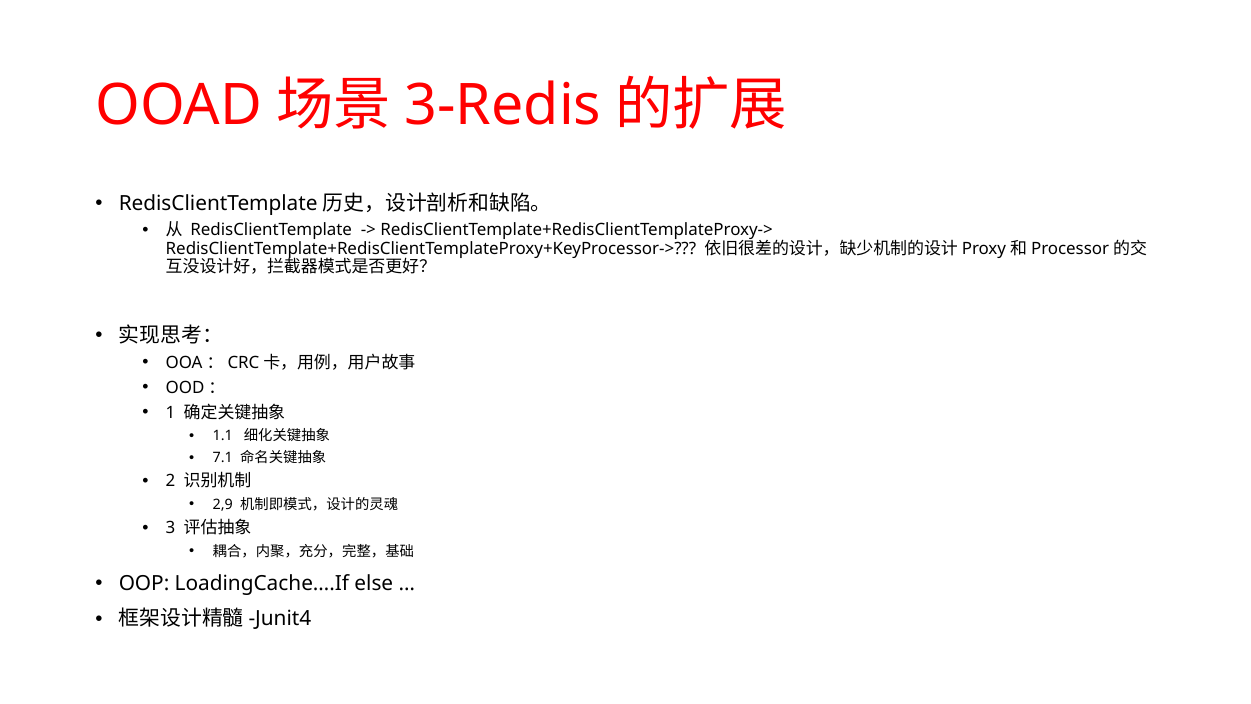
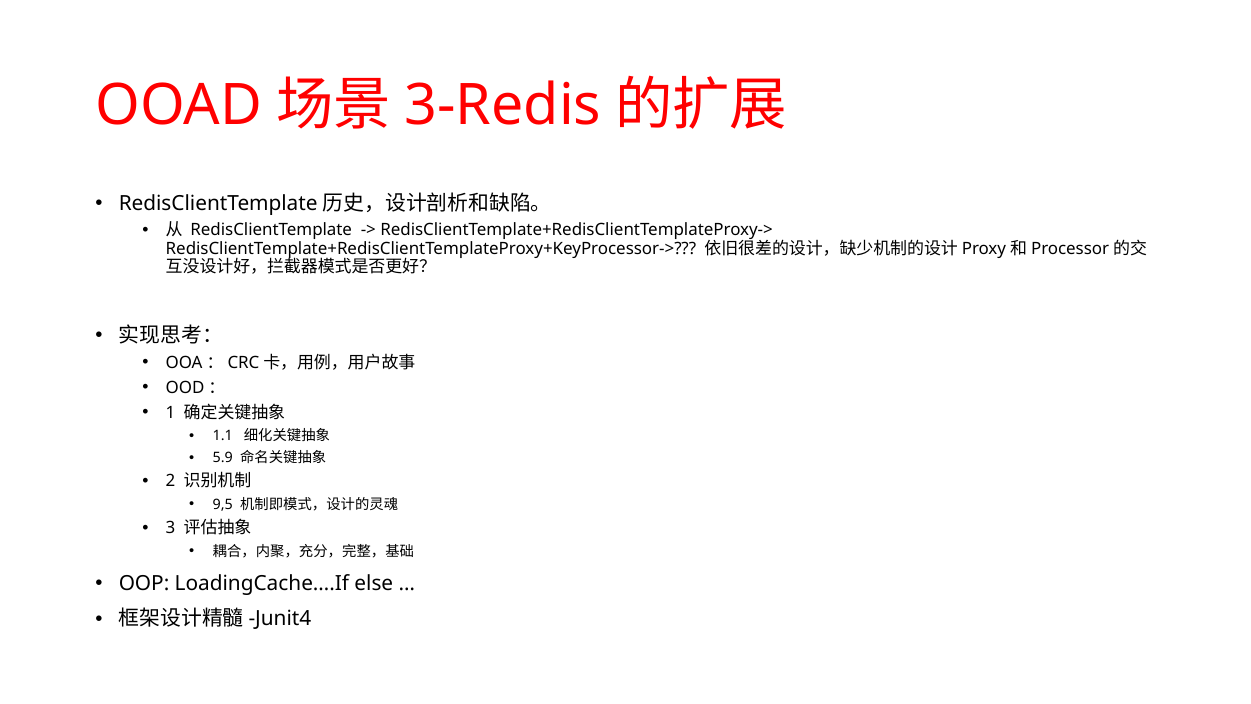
7.1: 7.1 -> 5.9
2,9: 2,9 -> 9,5
